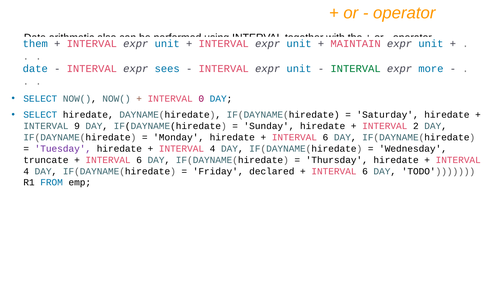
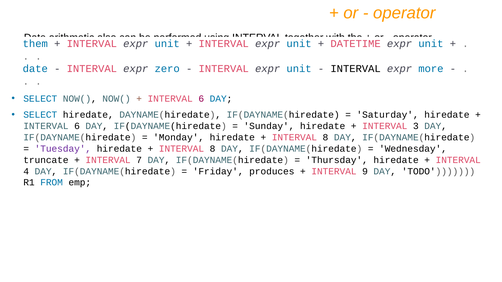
MAINTAIN: MAINTAIN -> DATETIME
sees: sees -> zero
INTERVAL at (356, 69) colour: green -> black
0 at (201, 99): 0 -> 6
9 at (77, 126): 9 -> 6
2: 2 -> 3
6 at (325, 138): 6 -> 8
4 at (213, 149): 4 -> 8
6 at (139, 160): 6 -> 7
declared: declared -> produces
6 at (365, 171): 6 -> 9
